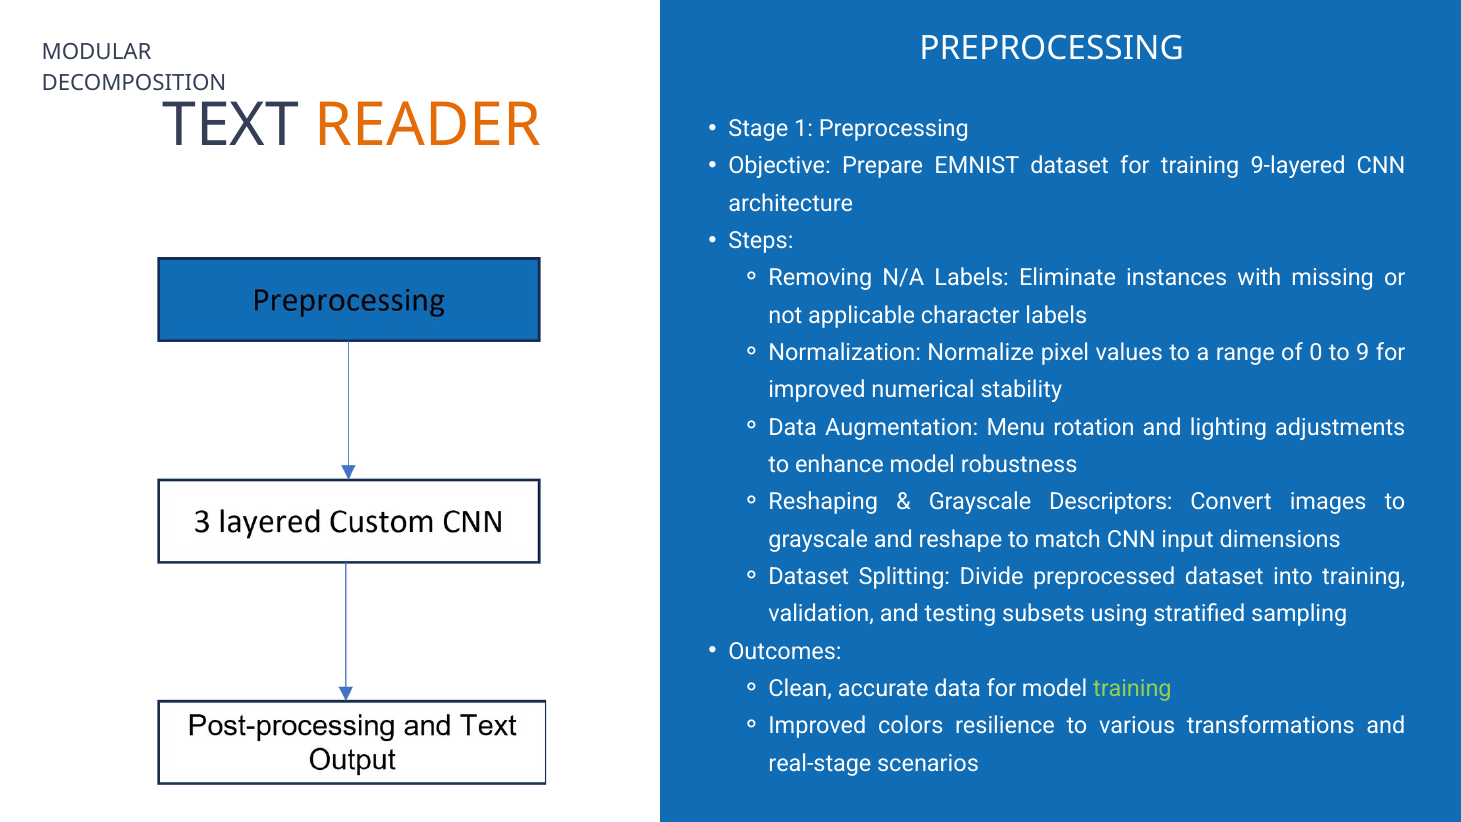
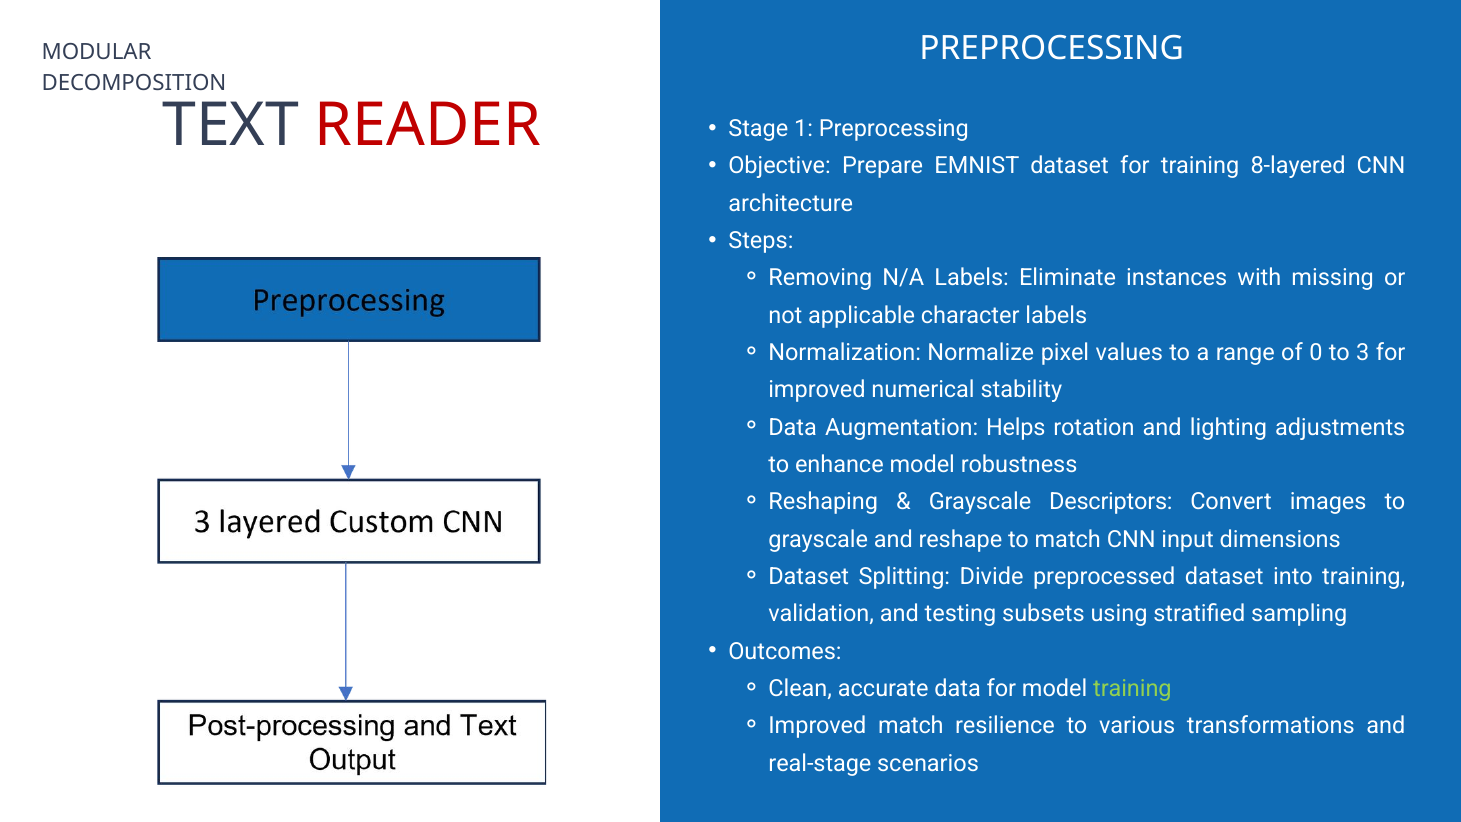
READER colour: orange -> red
9-layered: 9-layered -> 8-layered
9: 9 -> 3
Menu: Menu -> Helps
Improved colors: colors -> match
